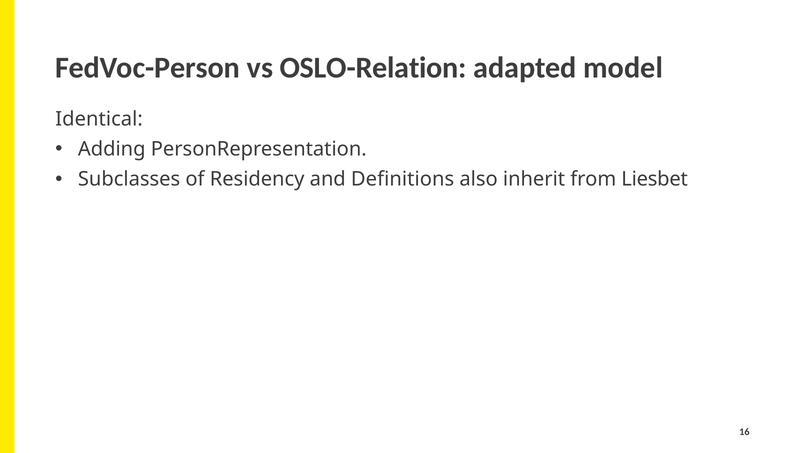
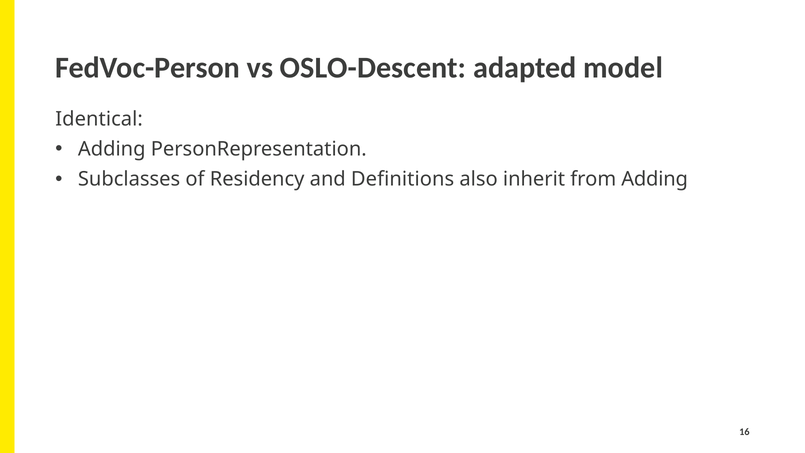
OSLO-Relation: OSLO-Relation -> OSLO-Descent
from Liesbet: Liesbet -> Adding
